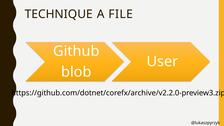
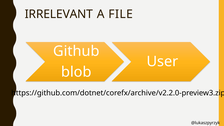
TECHNIQUE: TECHNIQUE -> IRRELEVANT
